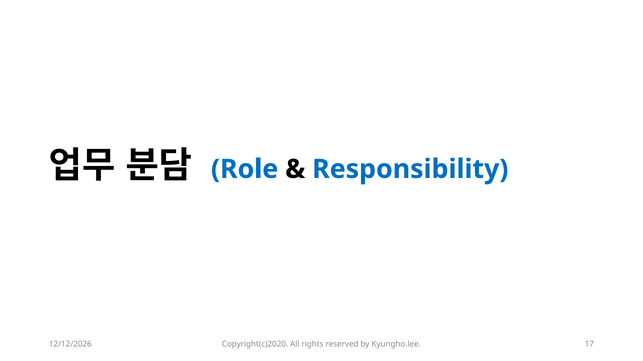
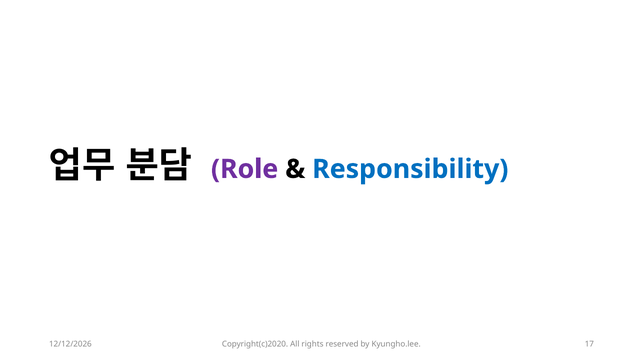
Role colour: blue -> purple
